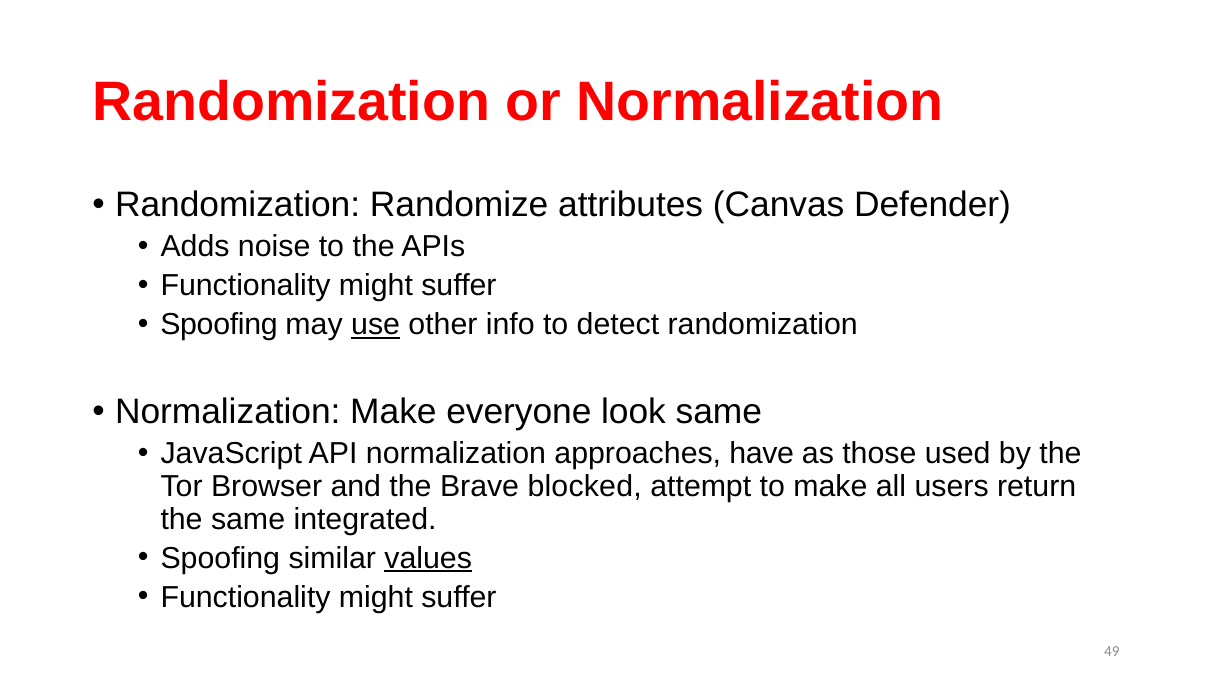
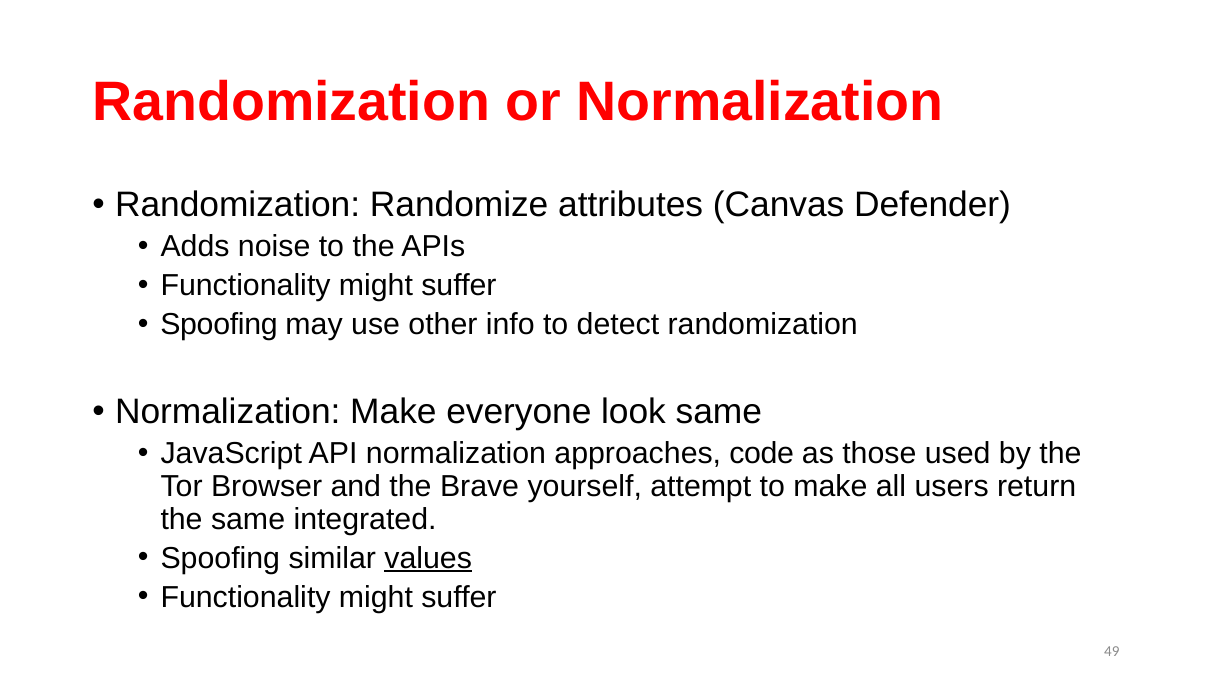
use underline: present -> none
have: have -> code
blocked: blocked -> yourself
